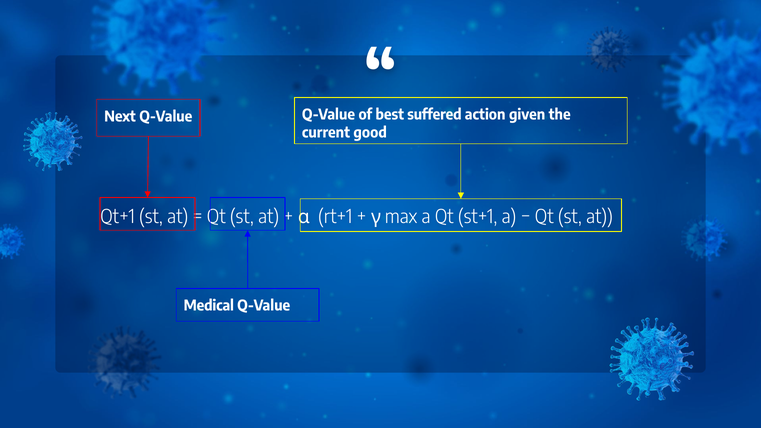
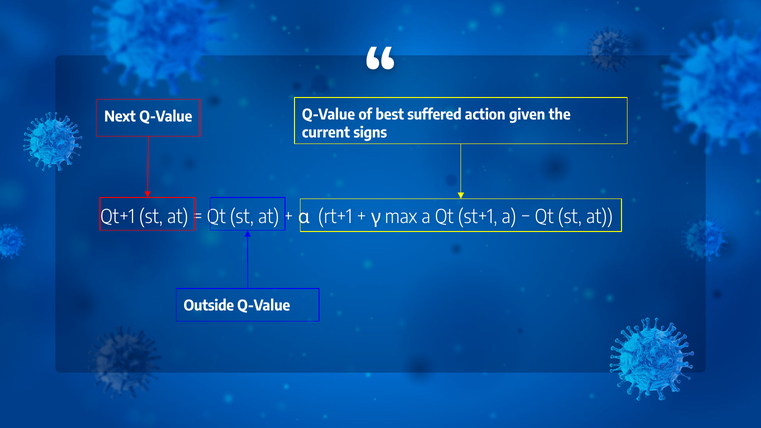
good: good -> signs
Medical: Medical -> Outside
